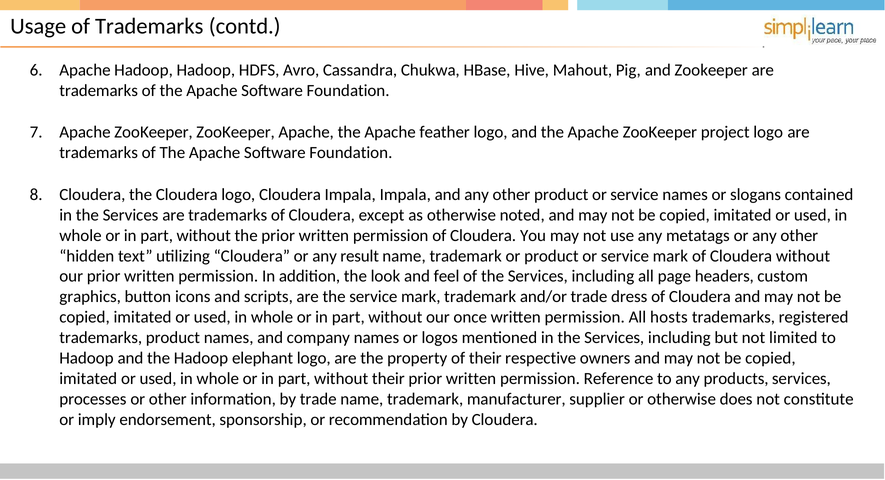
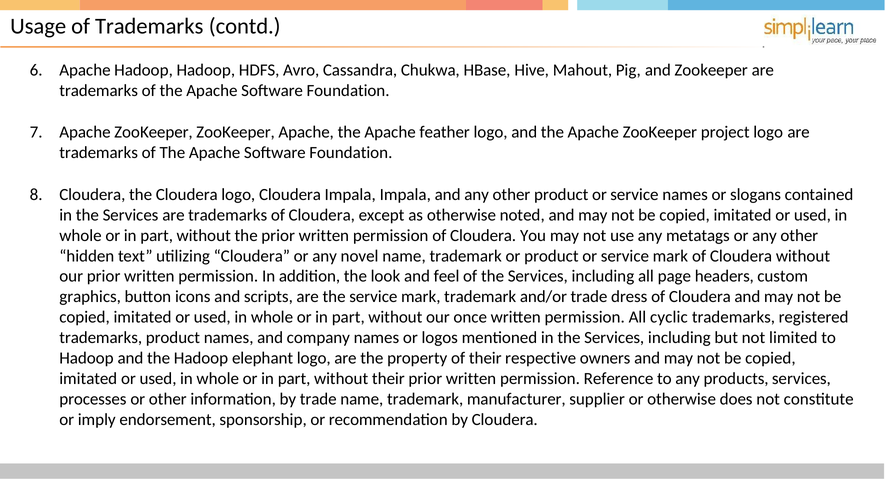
result: result -> novel
hosts: hosts -> cyclic
